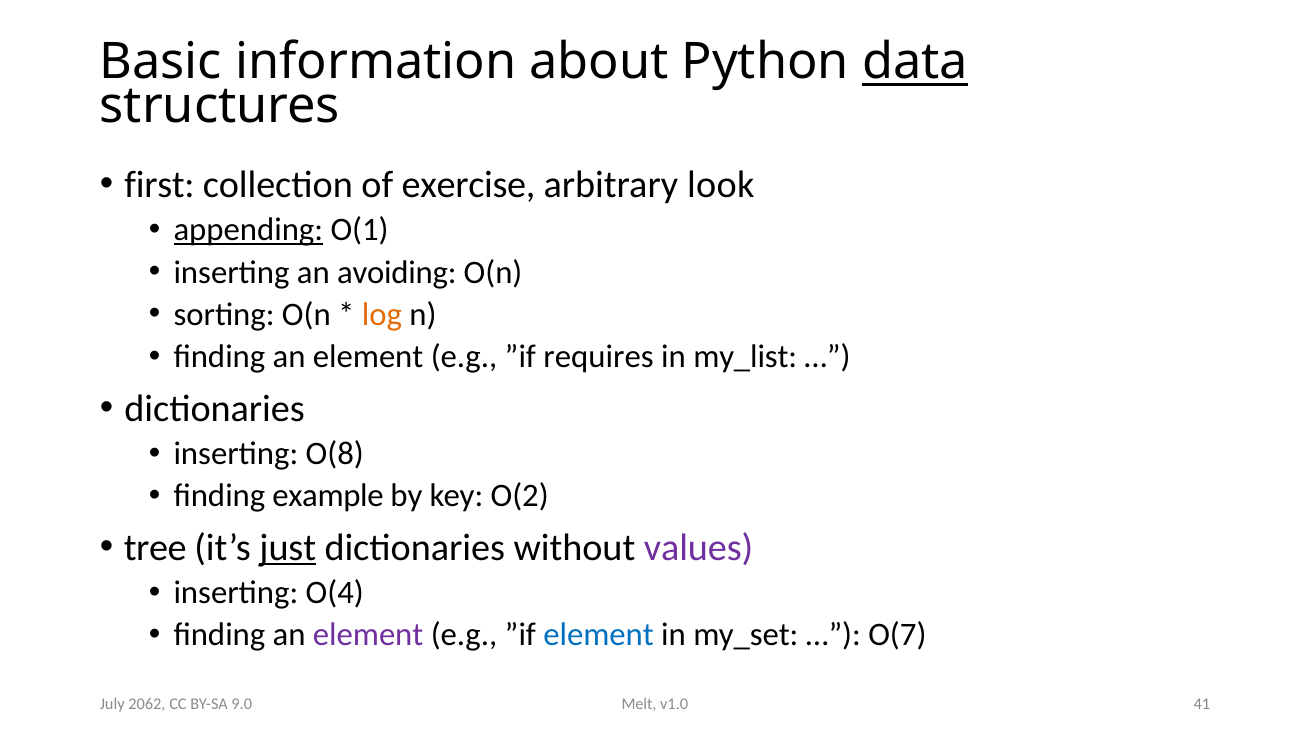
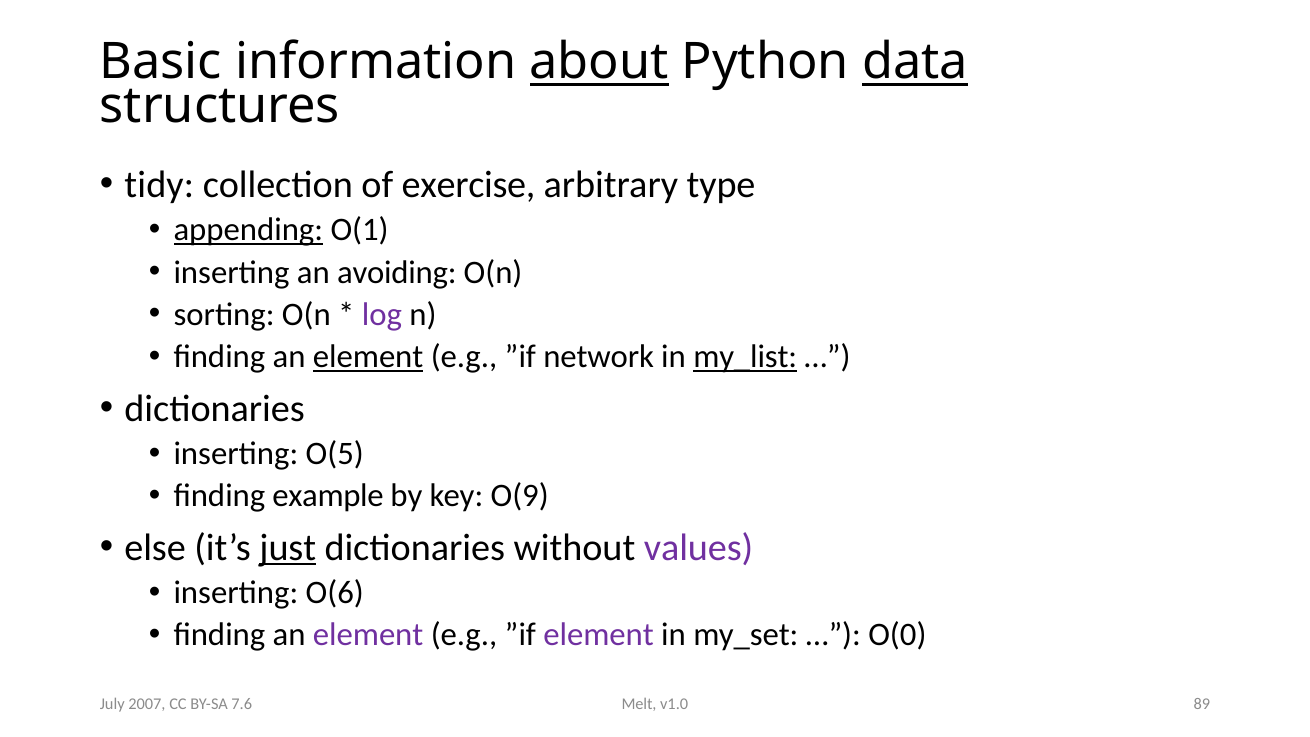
about underline: none -> present
first: first -> tidy
look: look -> type
log colour: orange -> purple
element at (368, 357) underline: none -> present
requires: requires -> network
my_list underline: none -> present
O(8: O(8 -> O(5
O(2: O(2 -> O(9
tree: tree -> else
O(4: O(4 -> O(6
element at (599, 635) colour: blue -> purple
O(7: O(7 -> O(0
41: 41 -> 89
2062: 2062 -> 2007
9.0: 9.0 -> 7.6
